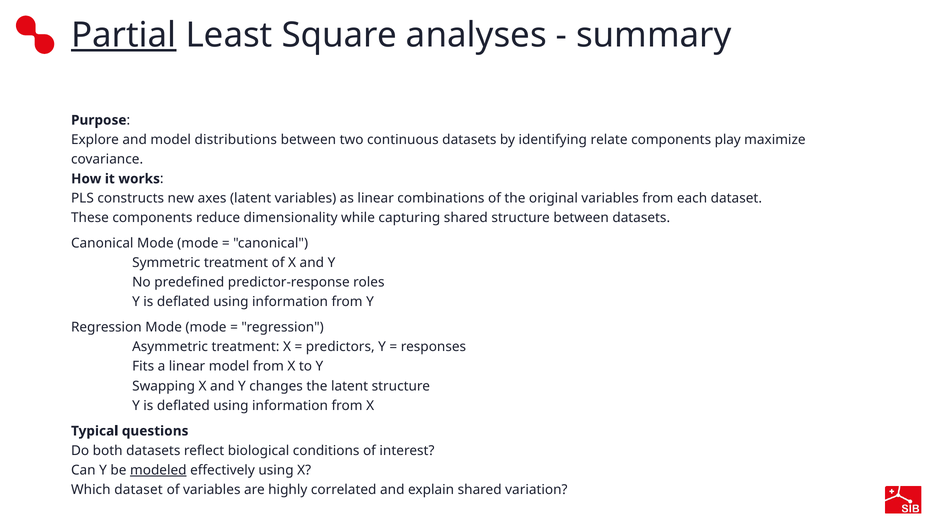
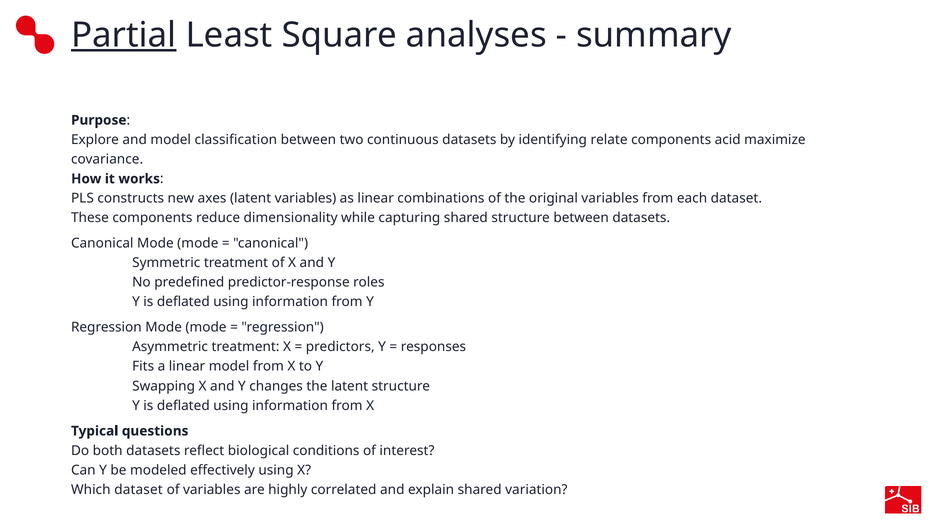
distributions: distributions -> classification
play: play -> acid
modeled underline: present -> none
